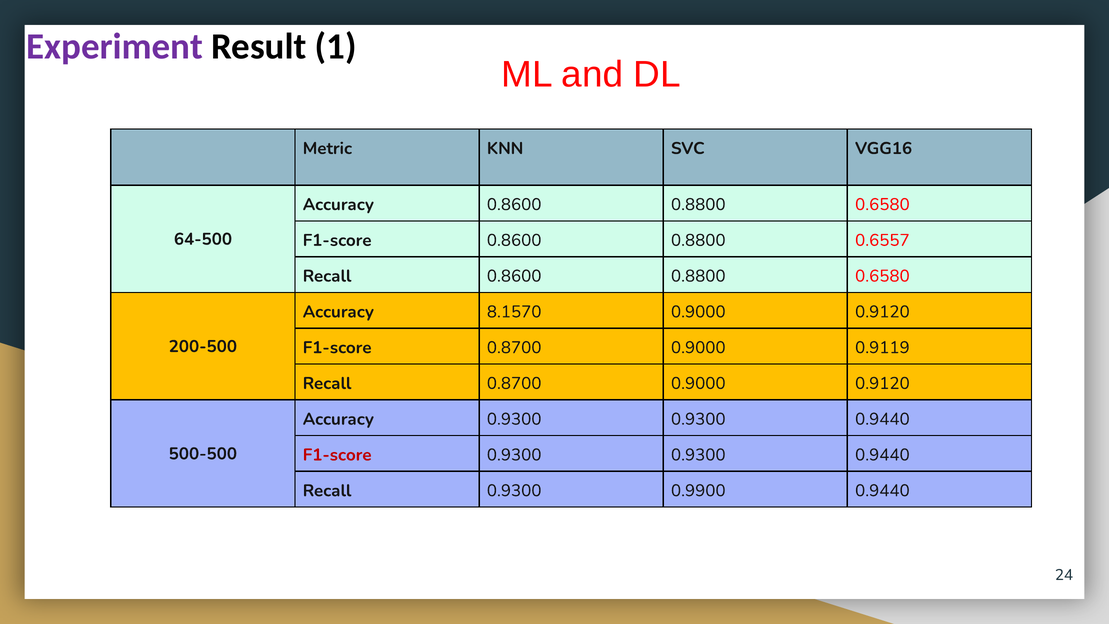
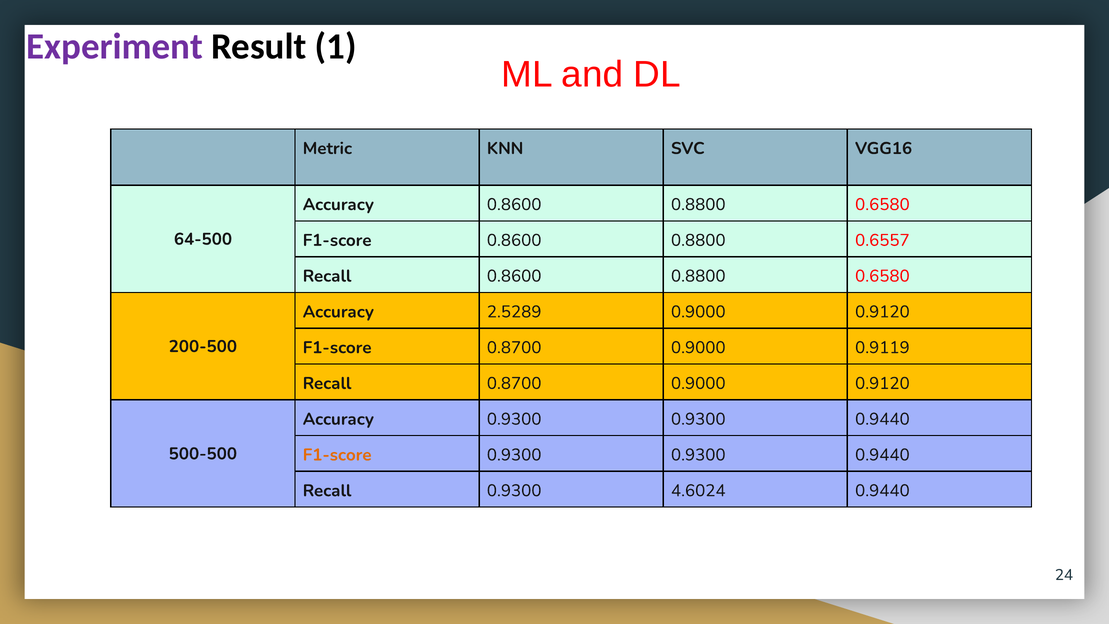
8.1570: 8.1570 -> 2.5289
F1-score at (337, 455) colour: red -> orange
0.9900: 0.9900 -> 4.6024
